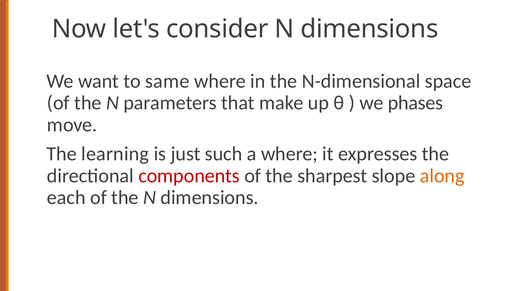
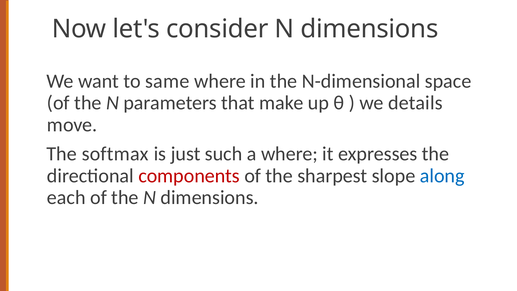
phases: phases -> details
learning: learning -> softmax
along colour: orange -> blue
